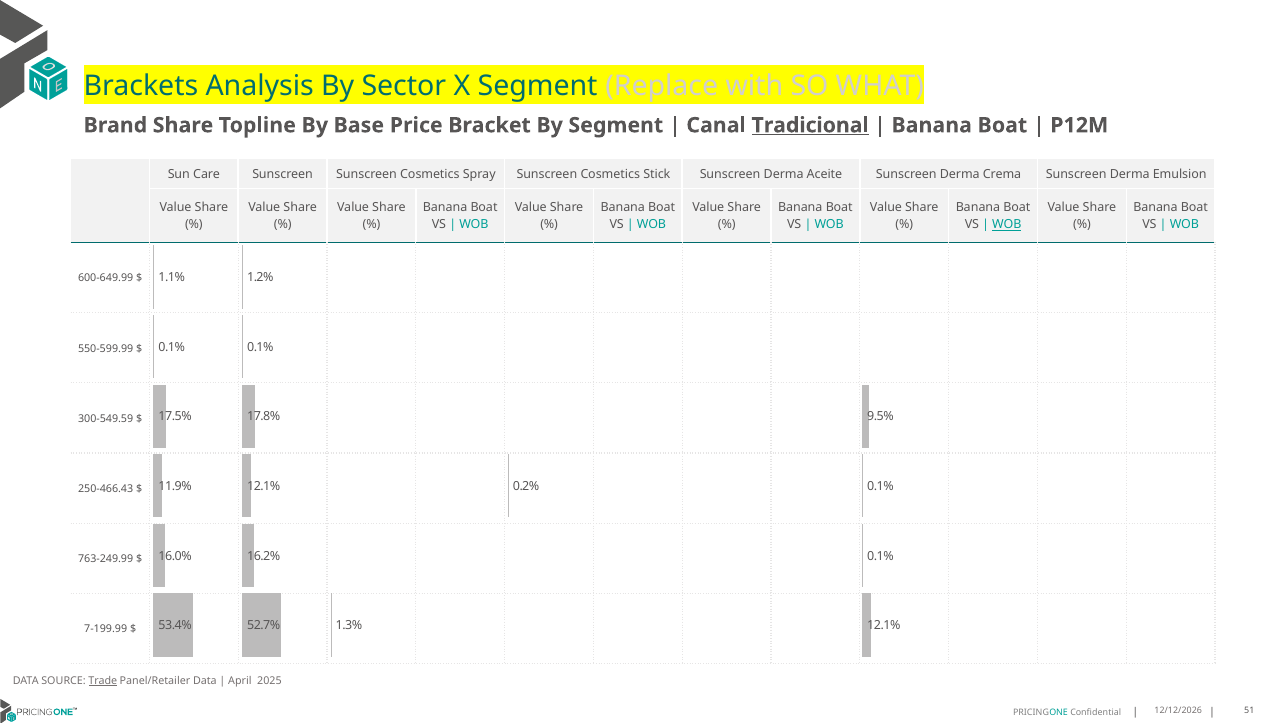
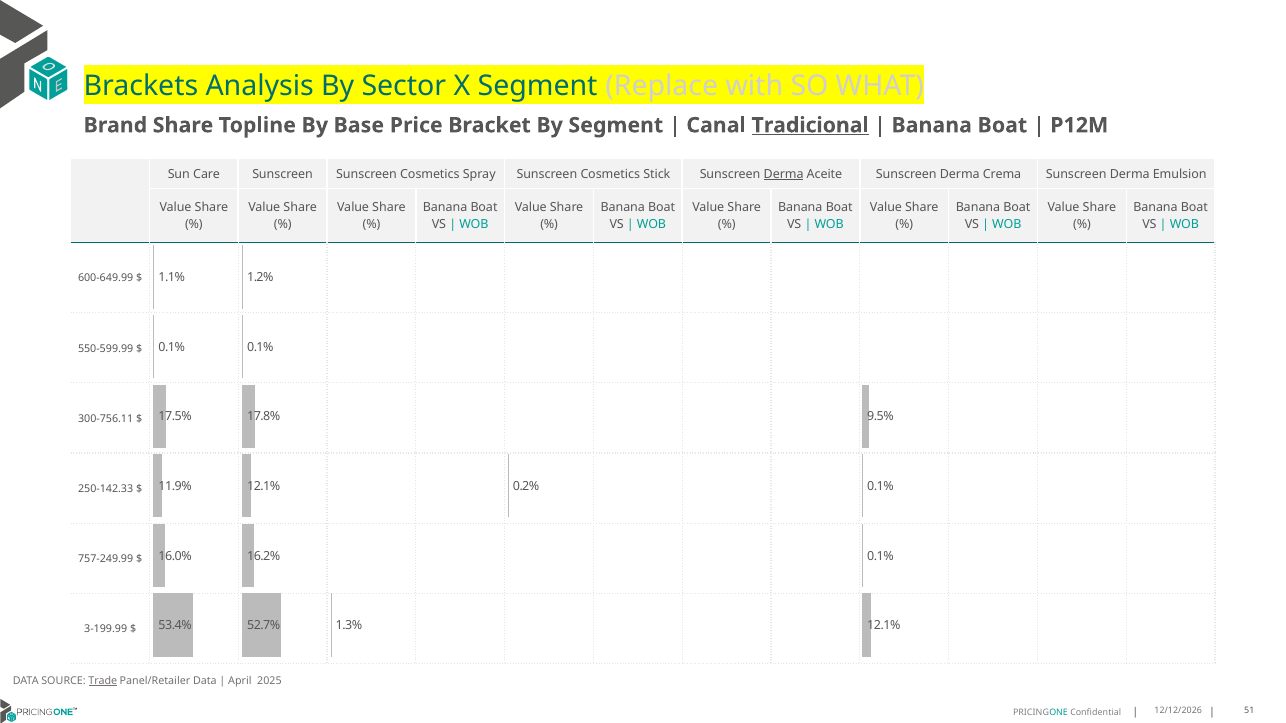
Derma at (784, 174) underline: none -> present
WOB at (1007, 225) underline: present -> none
300-549.59: 300-549.59 -> 300-756.11
250-466.43: 250-466.43 -> 250-142.33
763-249.99: 763-249.99 -> 757-249.99
7-199.99: 7-199.99 -> 3-199.99
